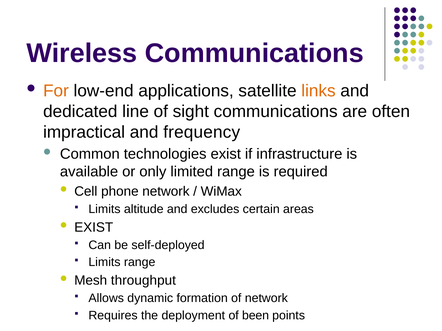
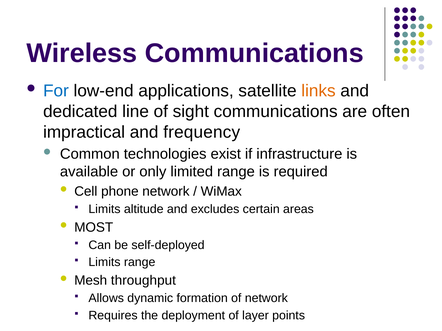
For colour: orange -> blue
EXIST at (94, 228): EXIST -> MOST
been: been -> layer
